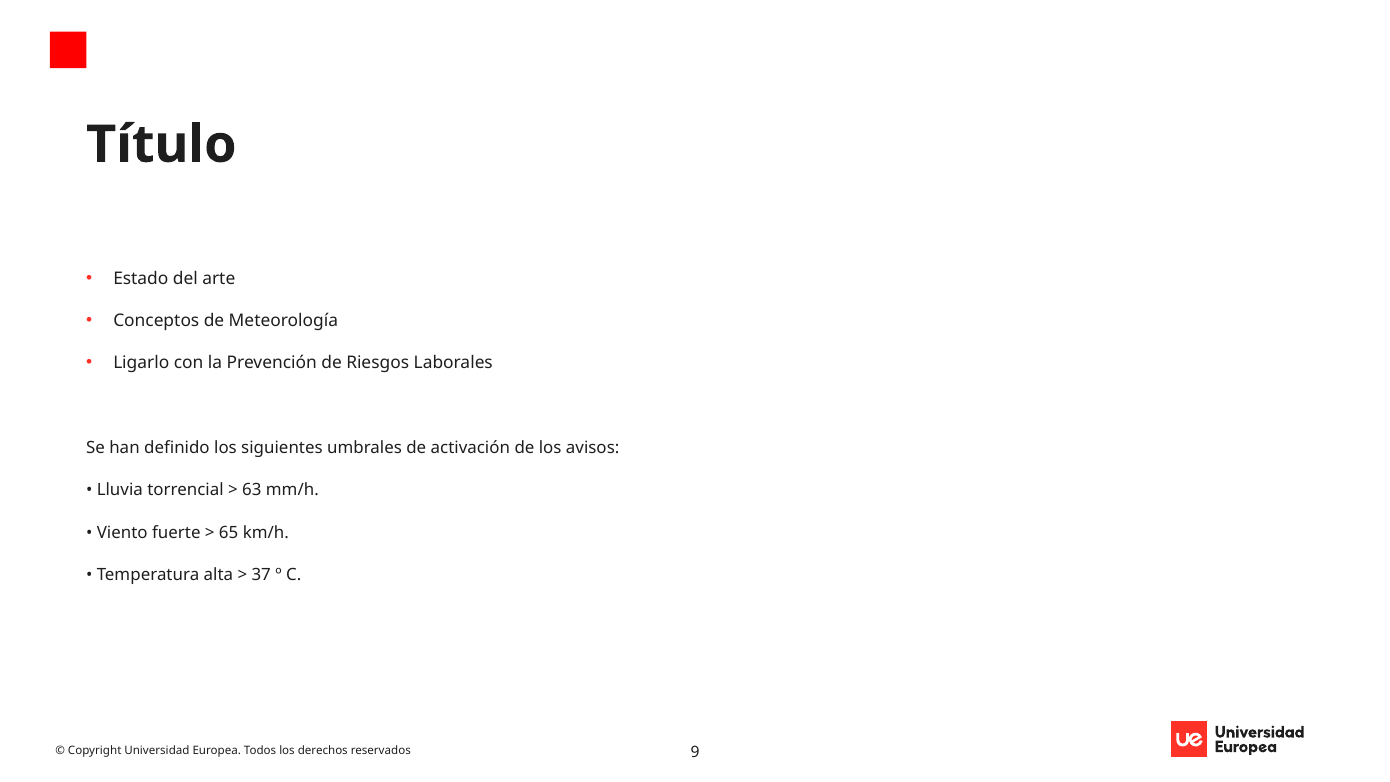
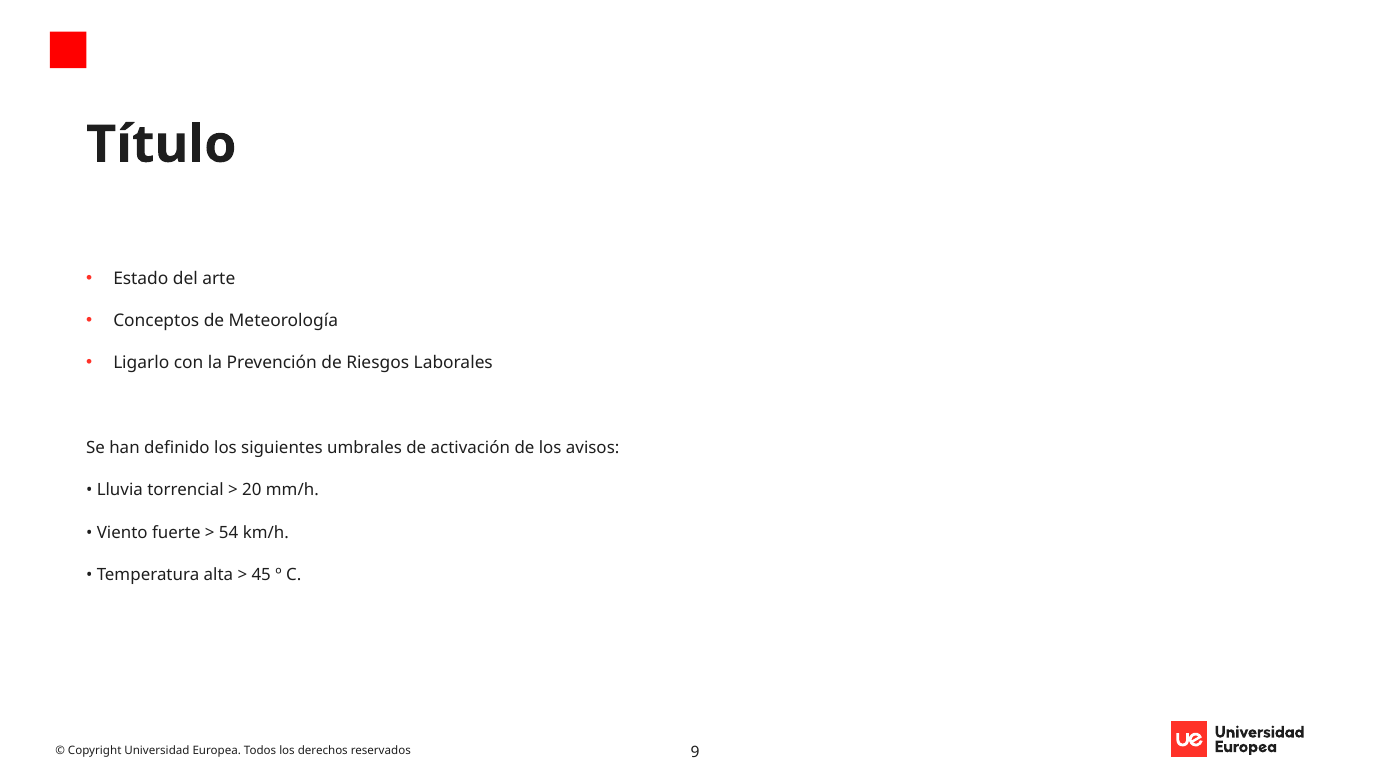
63: 63 -> 20
65: 65 -> 54
37: 37 -> 45
